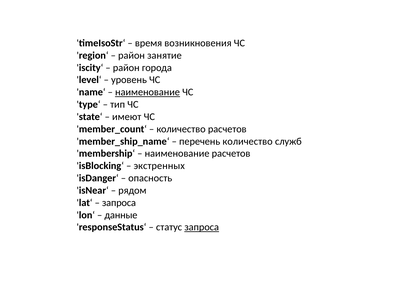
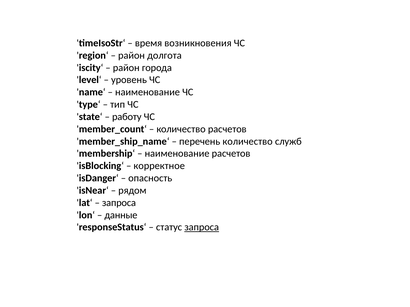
занятие: занятие -> долгота
наименование at (148, 92) underline: present -> none
имеют: имеют -> работу
экстренных: экстренных -> корректное
